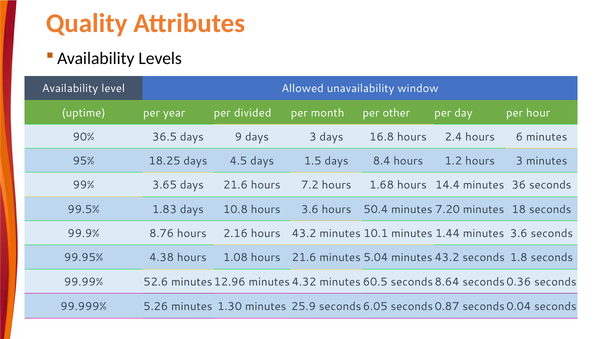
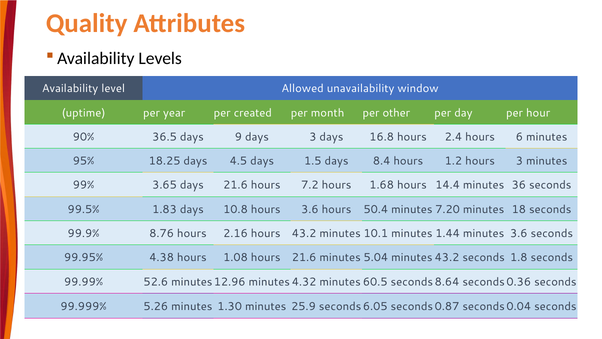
divided: divided -> created
